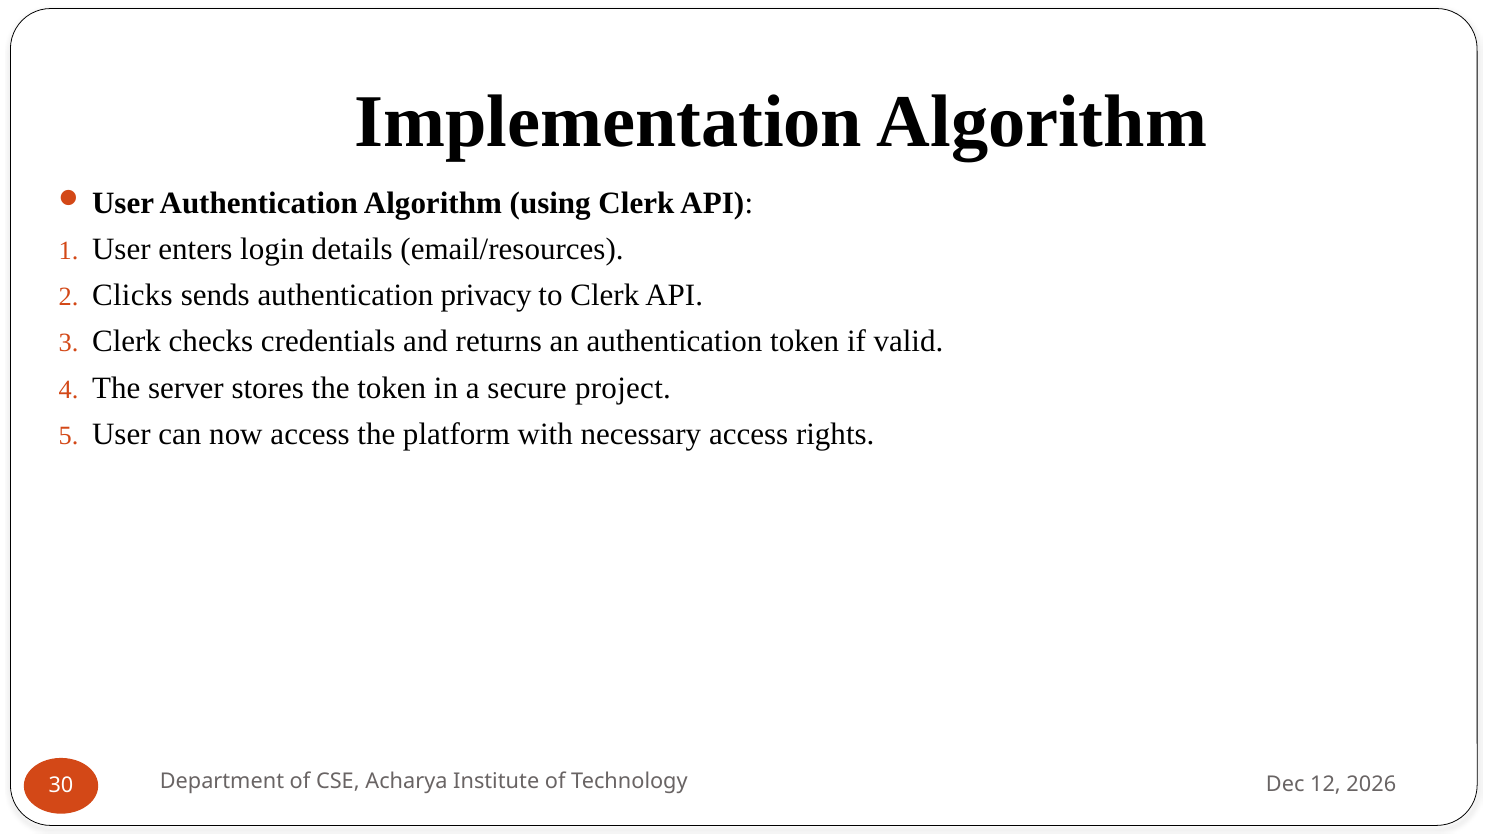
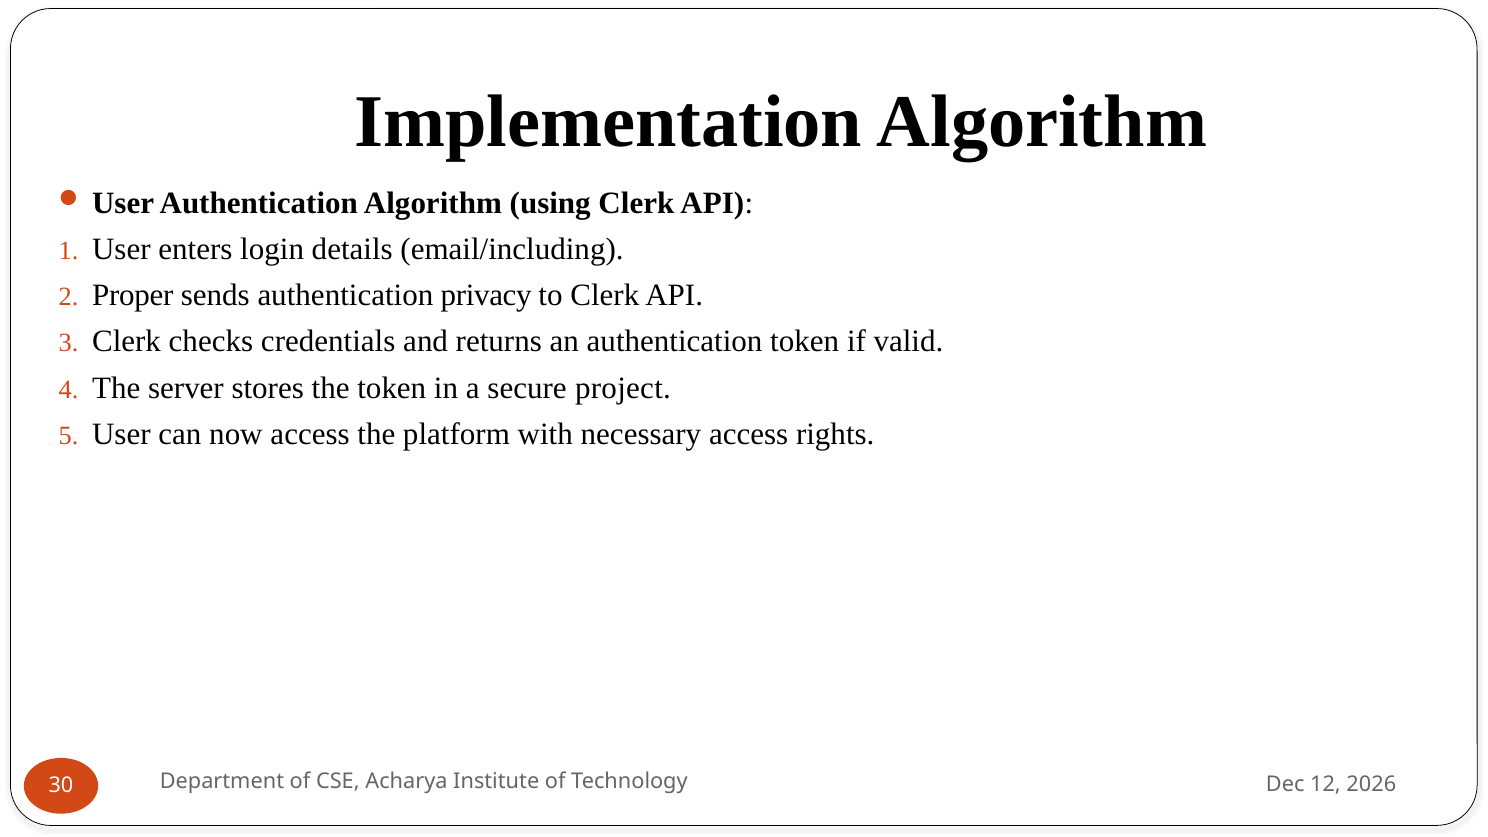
email/resources: email/resources -> email/including
Clicks: Clicks -> Proper
